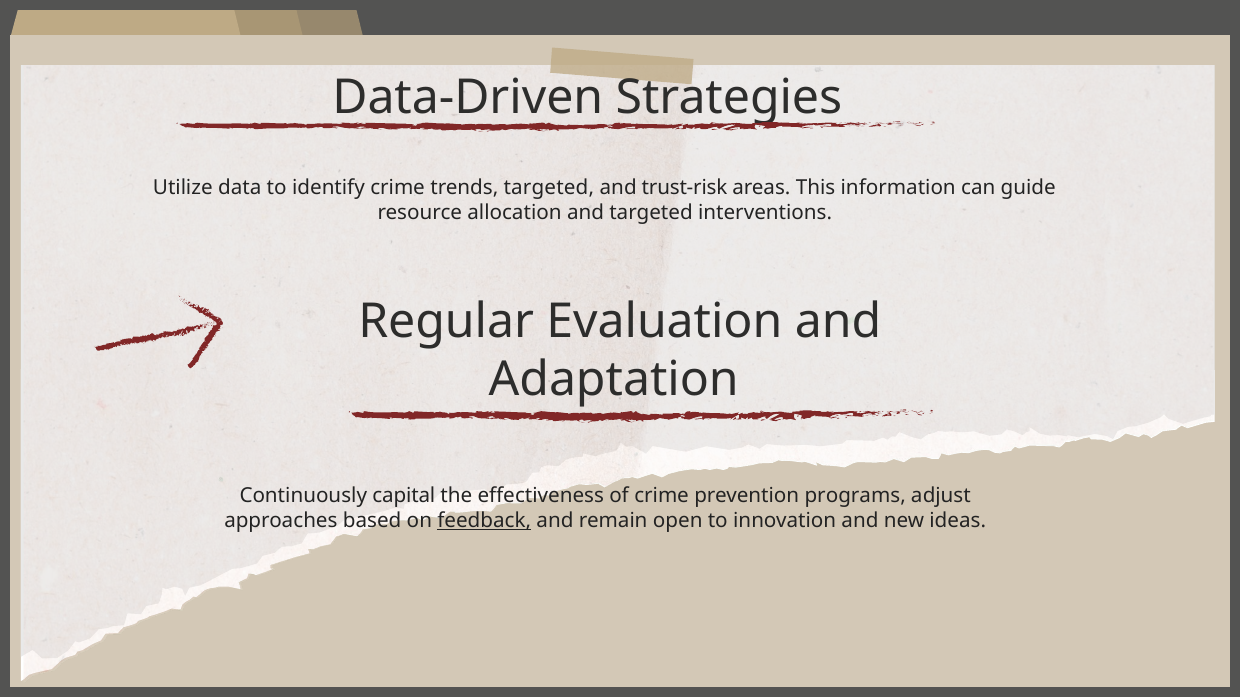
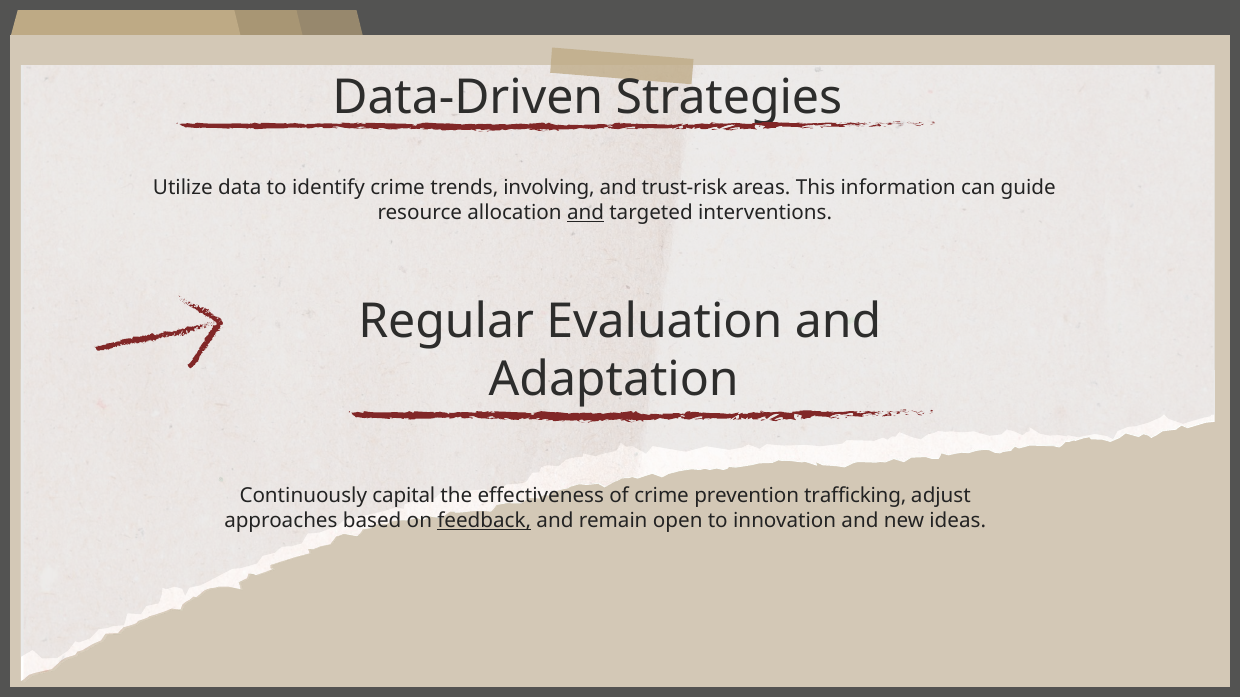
trends targeted: targeted -> involving
and at (586, 213) underline: none -> present
programs: programs -> trafficking
